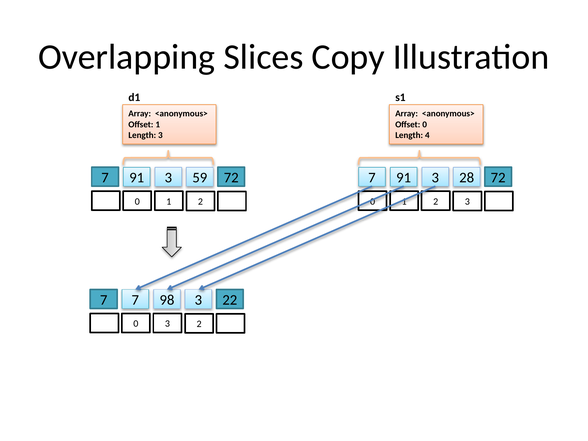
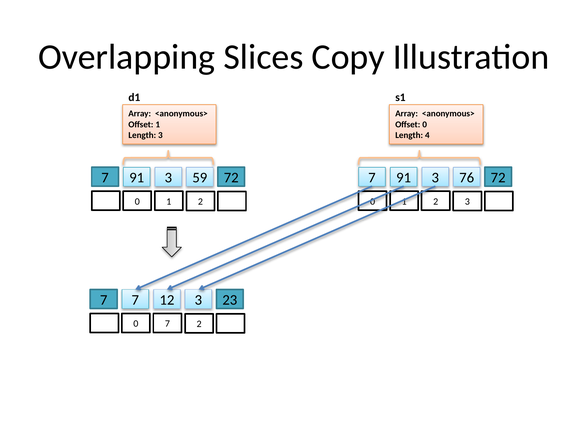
28: 28 -> 76
98: 98 -> 12
22: 22 -> 23
0 3: 3 -> 7
